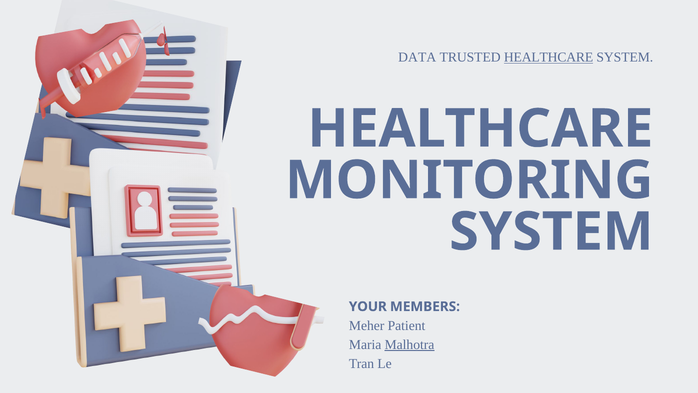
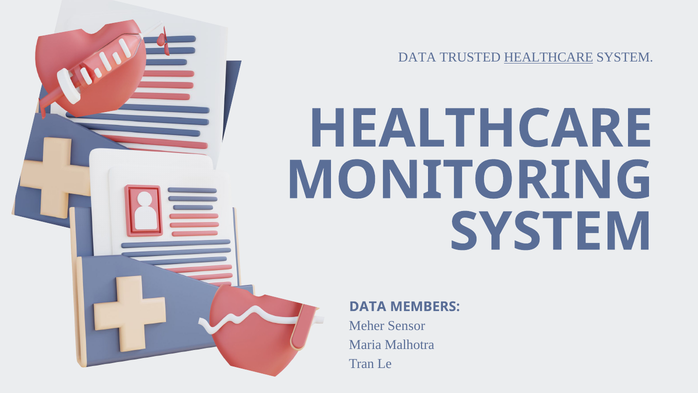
YOUR at (368, 306): YOUR -> DATA
Patient: Patient -> Sensor
Malhotra underline: present -> none
